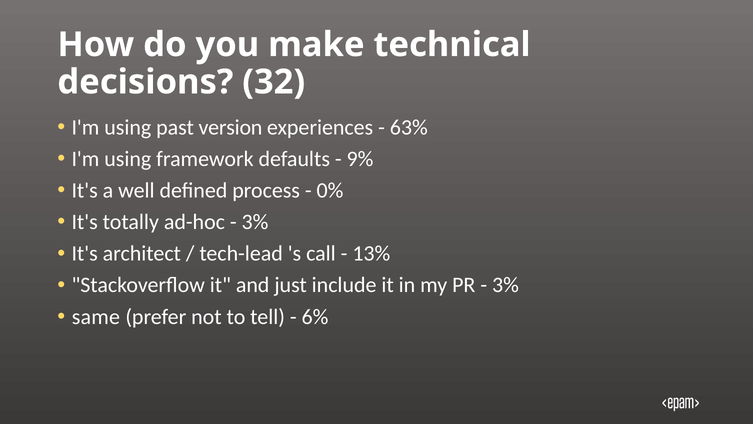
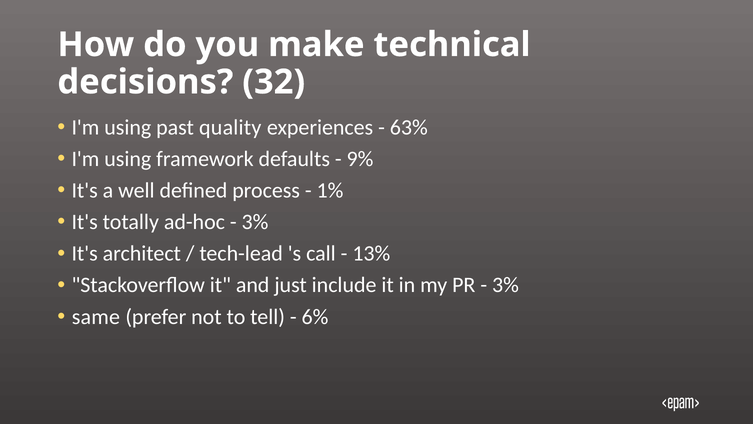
version: version -> quality
0%: 0% -> 1%
